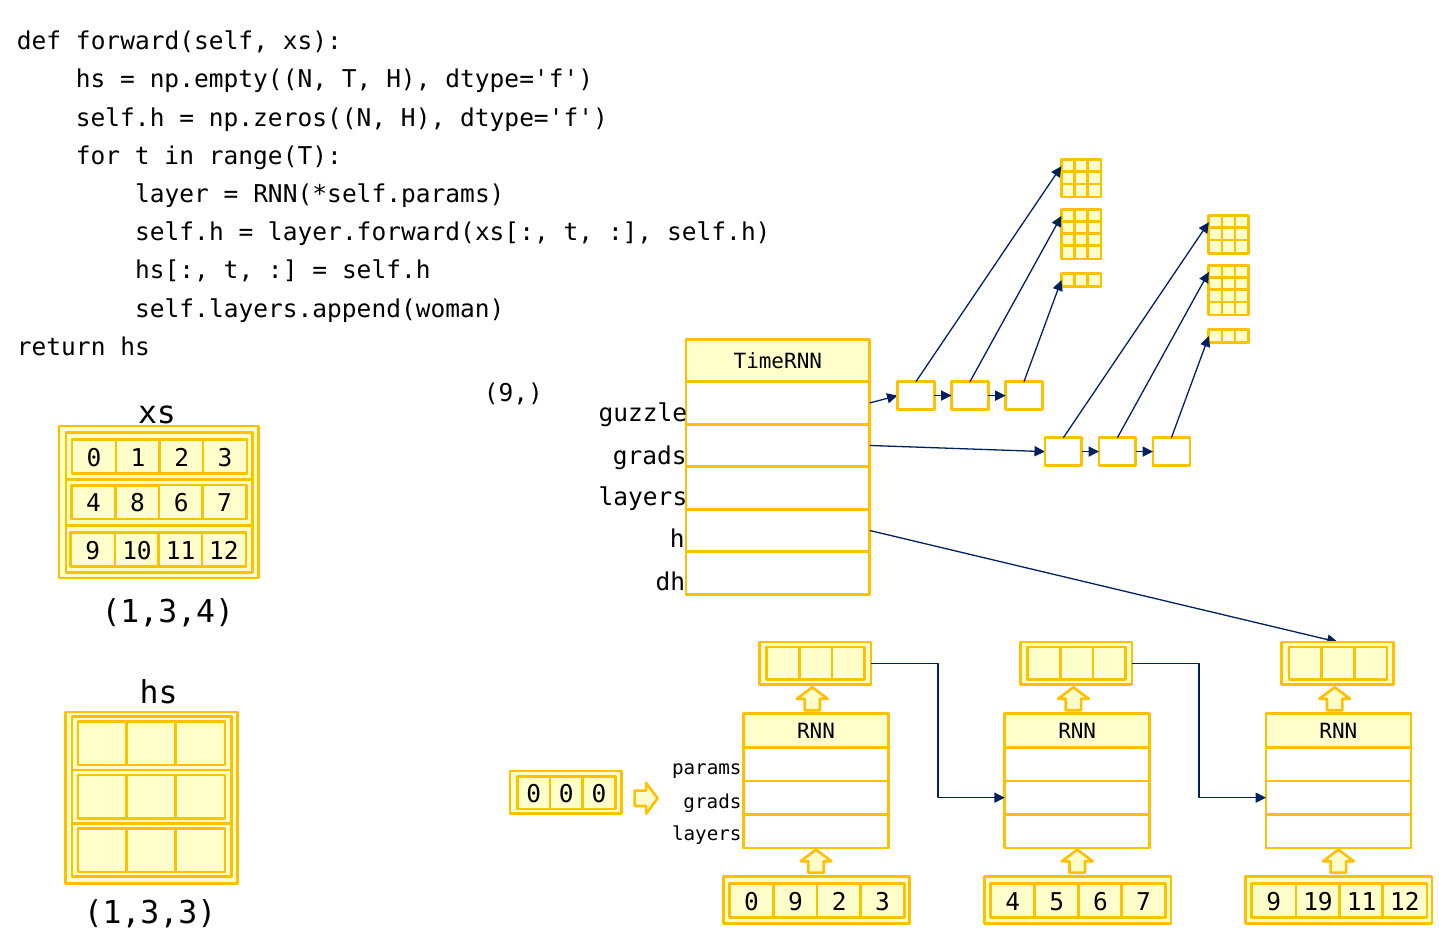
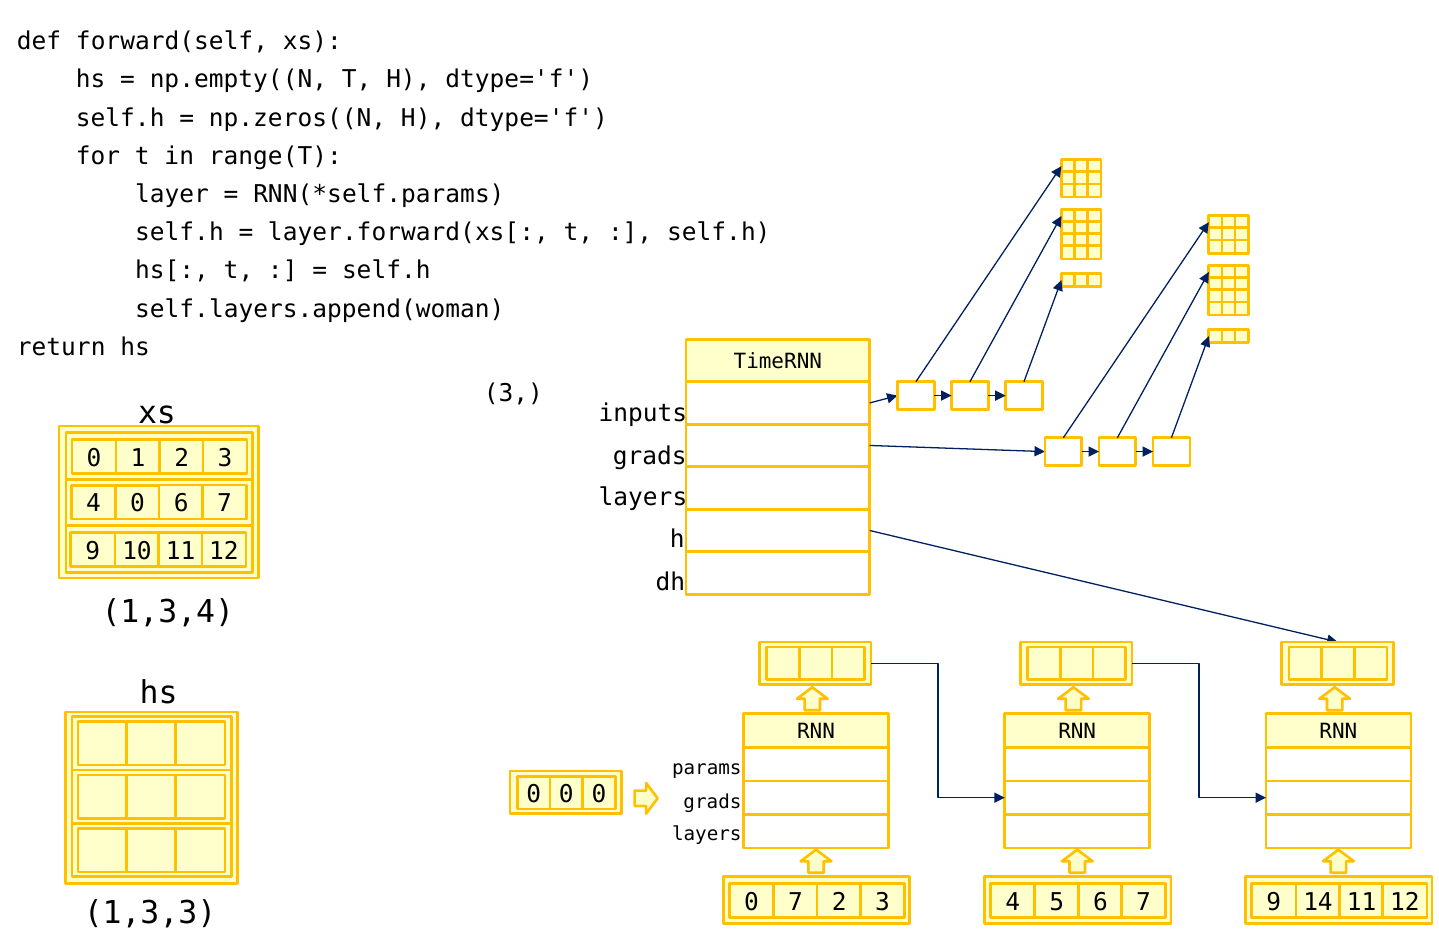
9 at (513, 393): 9 -> 3
guzzle: guzzle -> inputs
4 8: 8 -> 0
0 9: 9 -> 7
19: 19 -> 14
